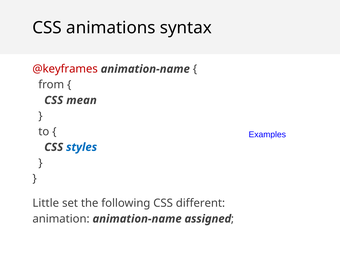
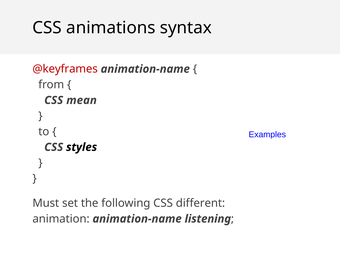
styles colour: blue -> black
Little: Little -> Must
assigned: assigned -> listening
